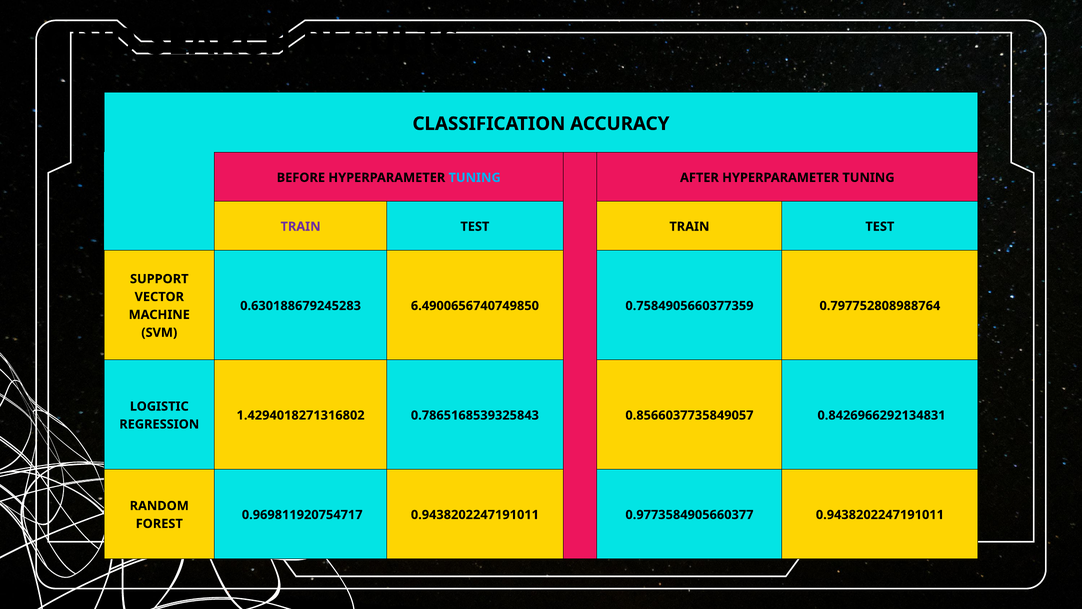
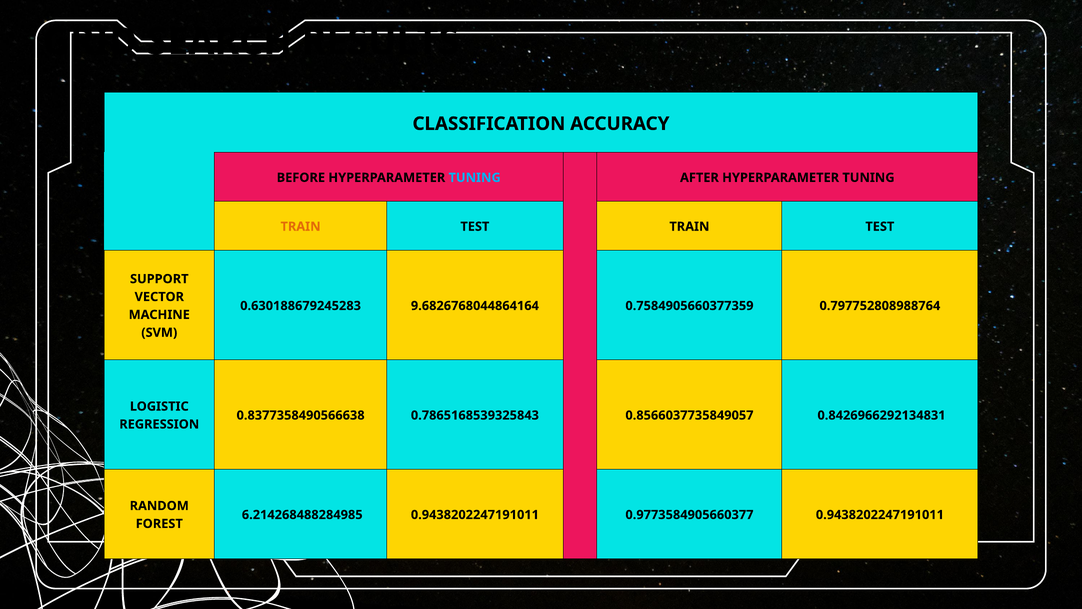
TRAIN at (301, 226) colour: purple -> orange
6.4900656740749850: 6.4900656740749850 -> 9.6826768044864164
1.4294018271316802: 1.4294018271316802 -> 0.8377358490566638
0.969811920754717: 0.969811920754717 -> 6.214268488284985
